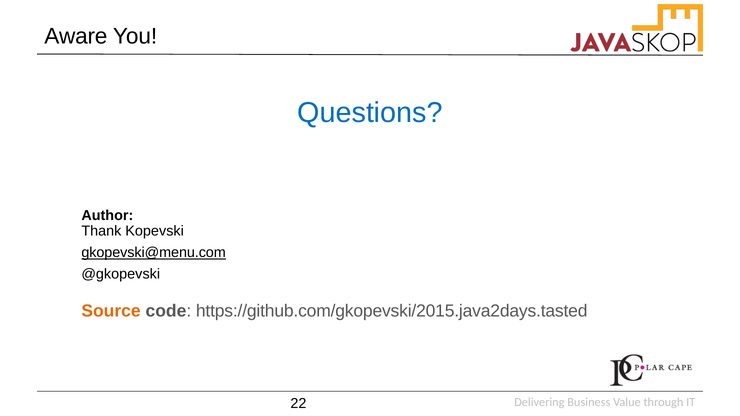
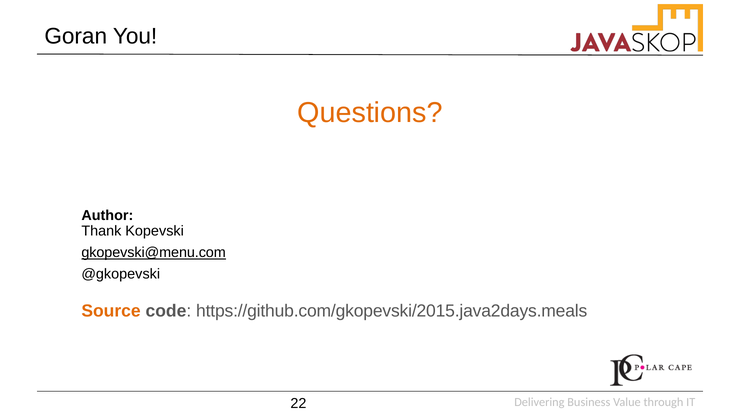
Aware: Aware -> Goran
Questions colour: blue -> orange
https://github.com/gkopevski/2015.java2days.tasted: https://github.com/gkopevski/2015.java2days.tasted -> https://github.com/gkopevski/2015.java2days.meals
